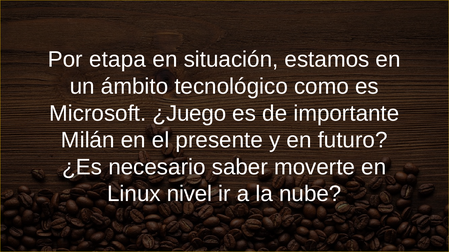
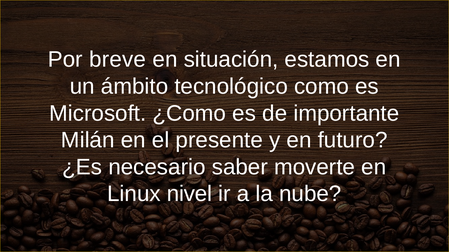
etapa: etapa -> breve
¿Juego: ¿Juego -> ¿Como
